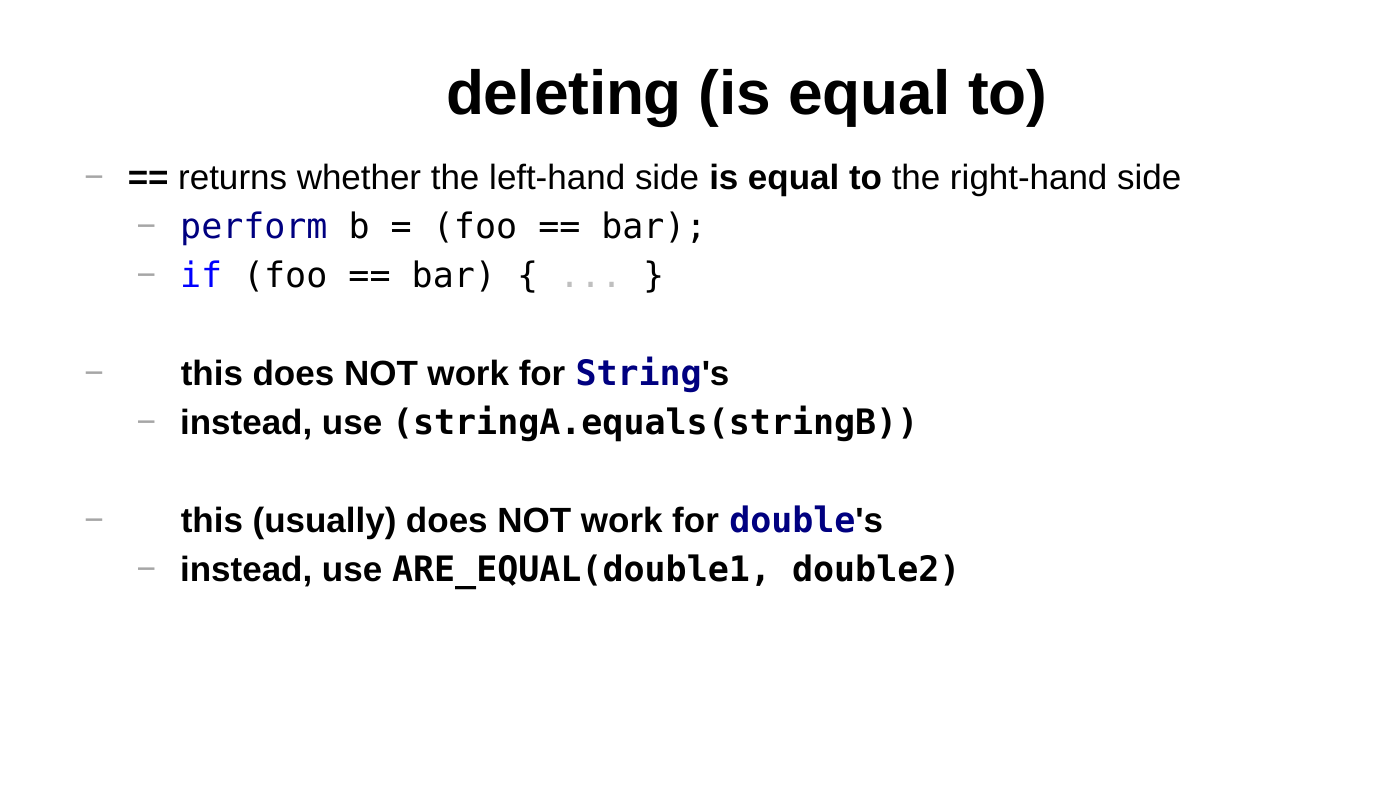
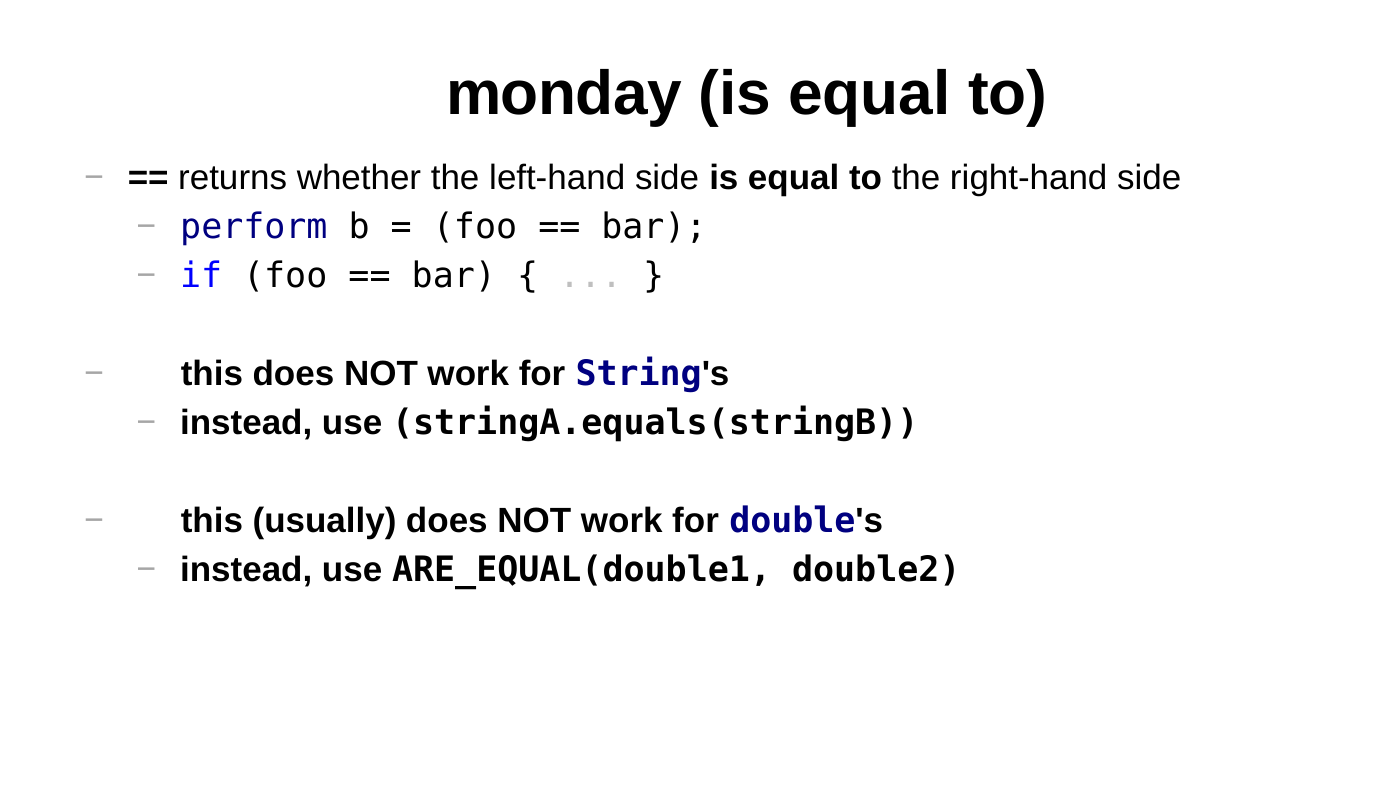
deleting: deleting -> monday
